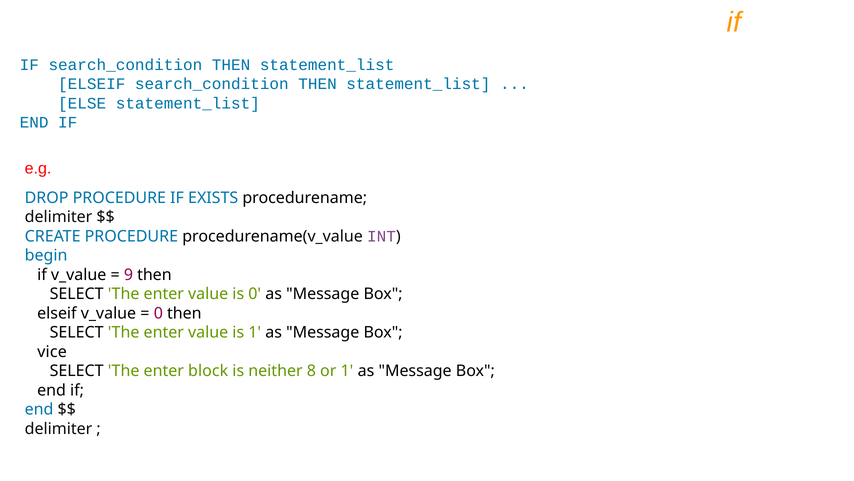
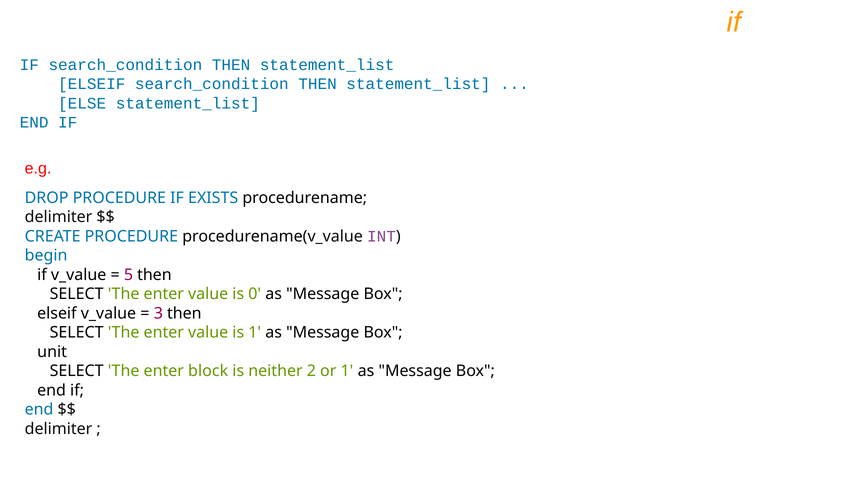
9: 9 -> 5
0 at (158, 313): 0 -> 3
vice: vice -> unit
8: 8 -> 2
